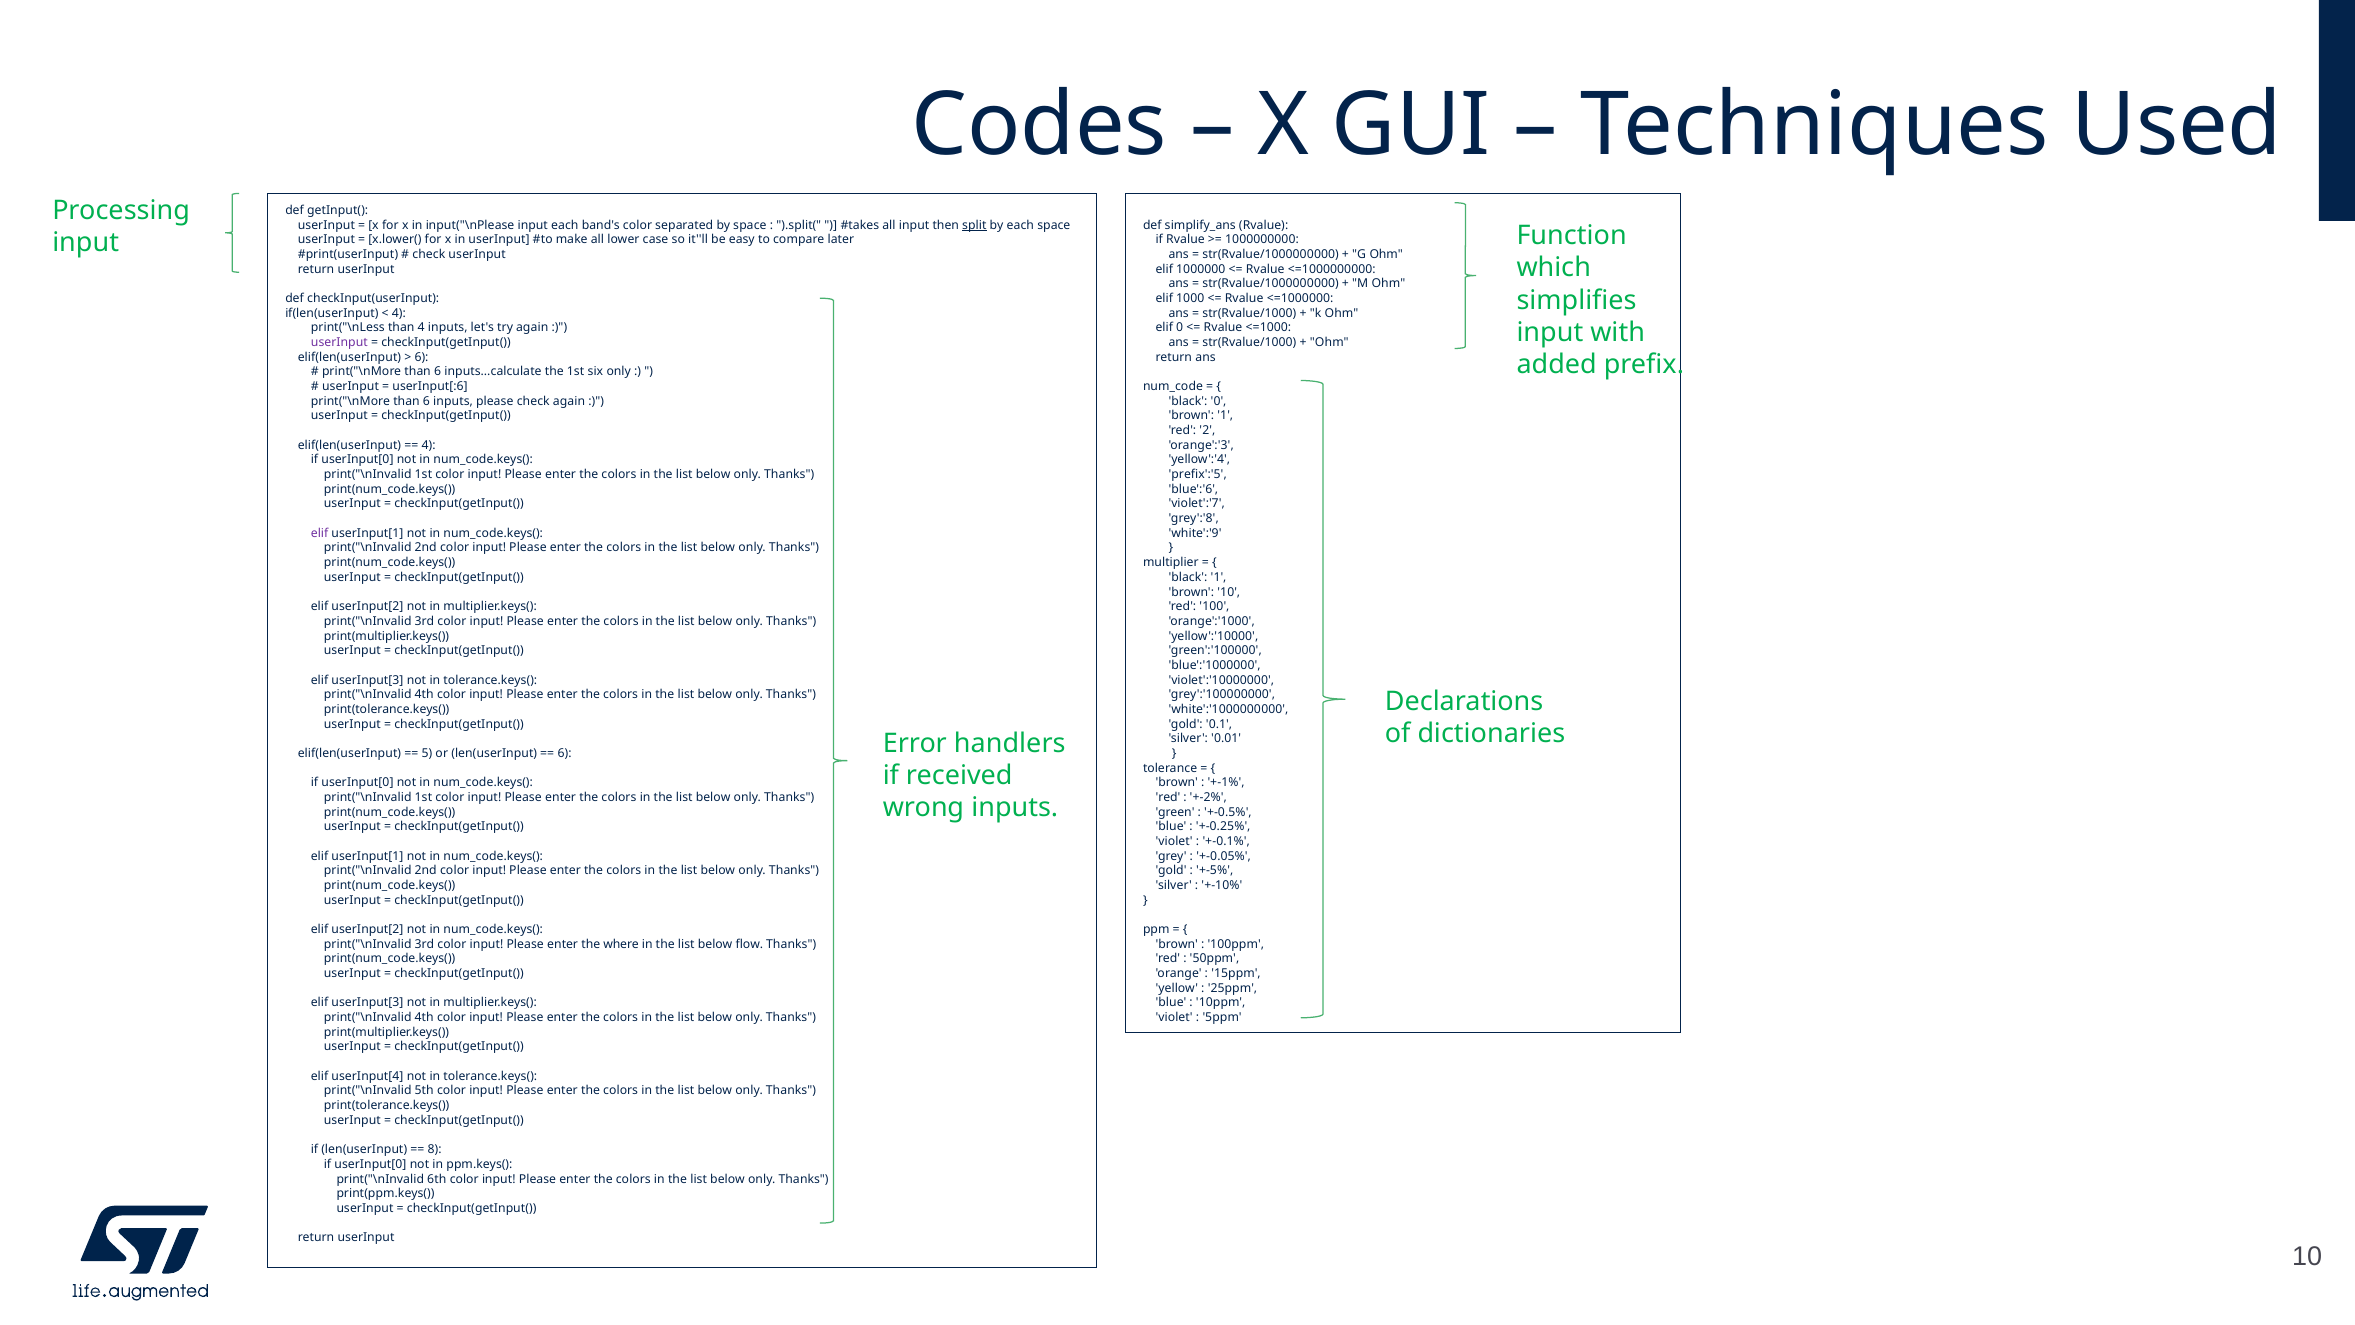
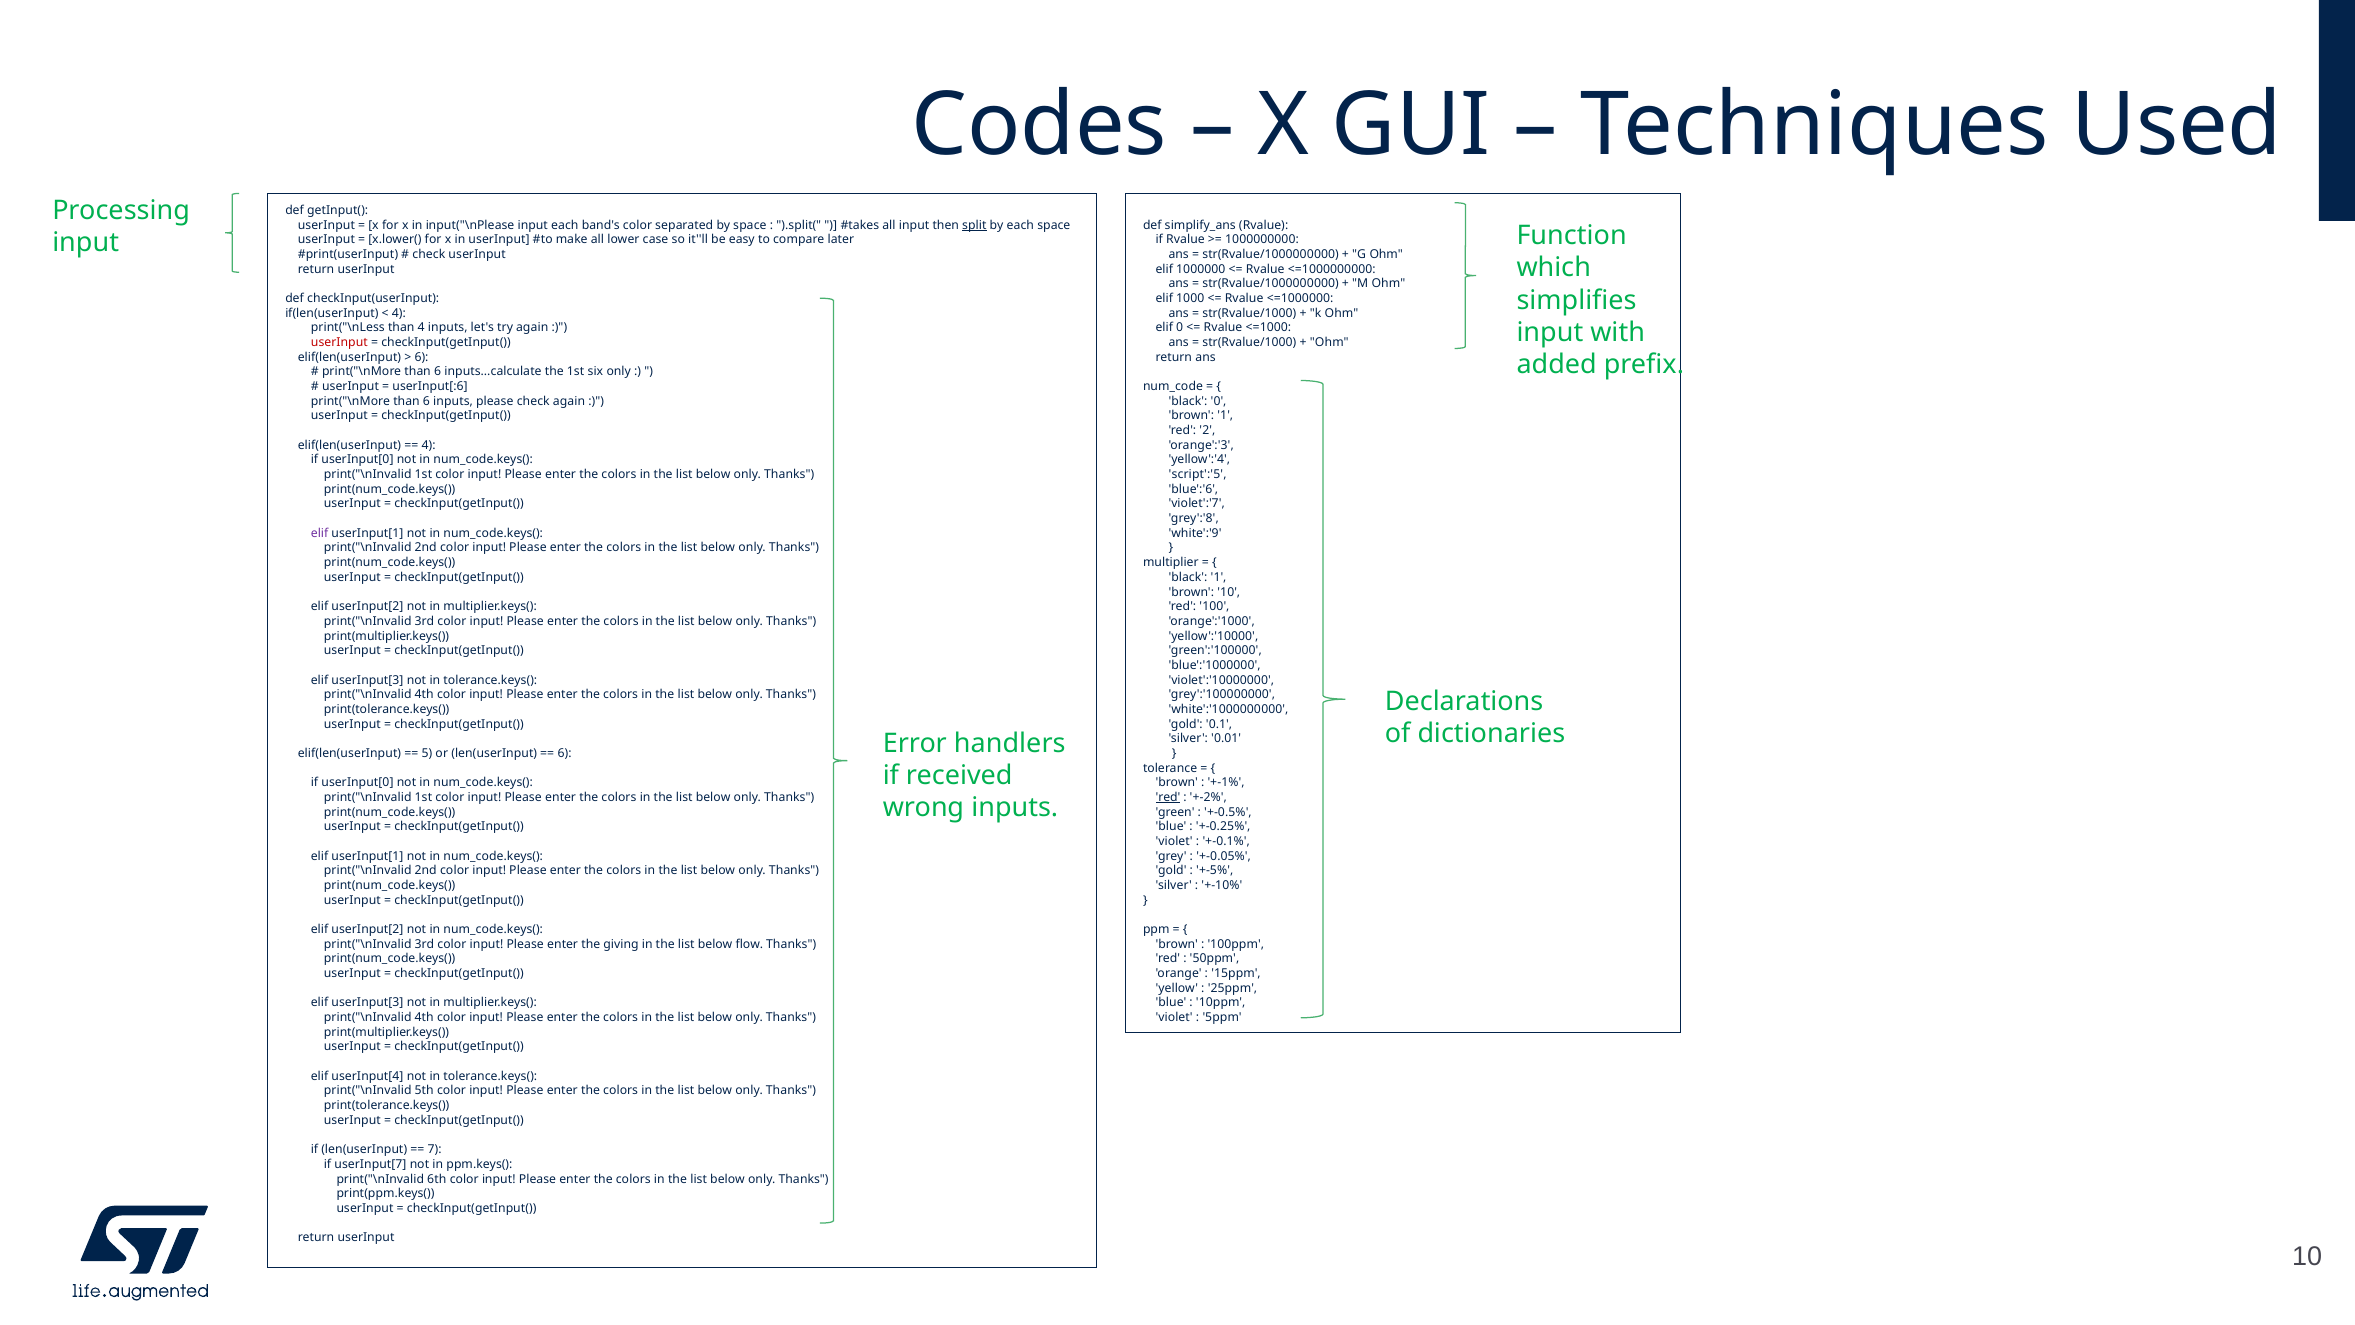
userInput at (339, 342) colour: purple -> red
prefix':'5: prefix':'5 -> script':'5
red at (1168, 797) underline: none -> present
where: where -> giving
8: 8 -> 7
userInput[0 at (370, 1164): userInput[0 -> userInput[7
